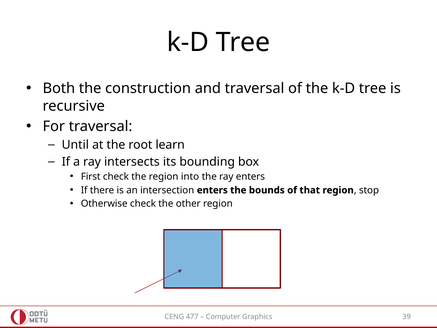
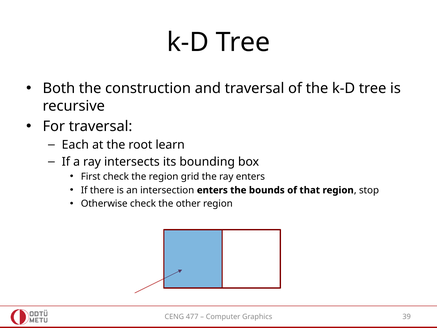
Until: Until -> Each
into: into -> grid
